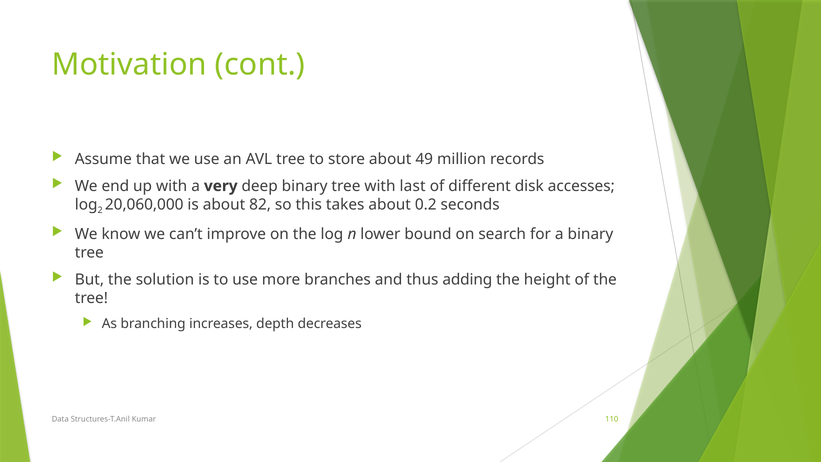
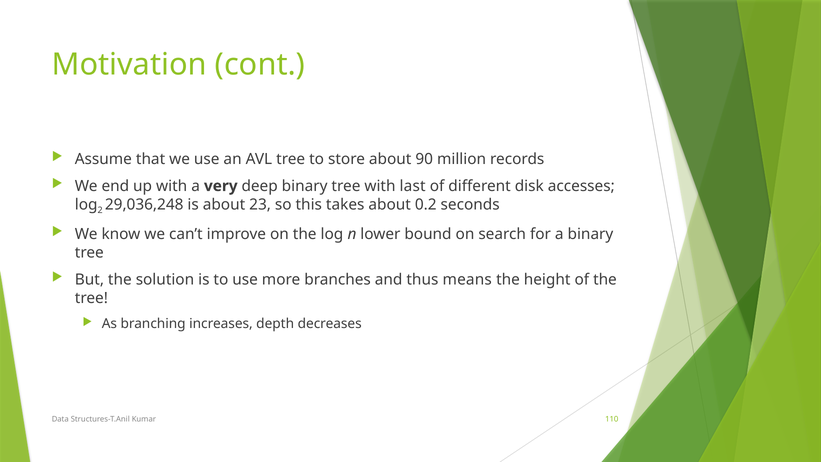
49: 49 -> 90
20,060,000: 20,060,000 -> 29,036,248
82: 82 -> 23
adding: adding -> means
